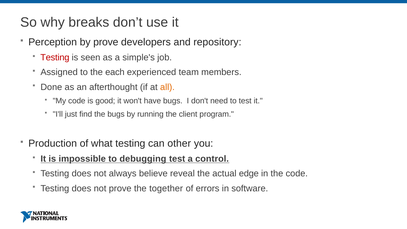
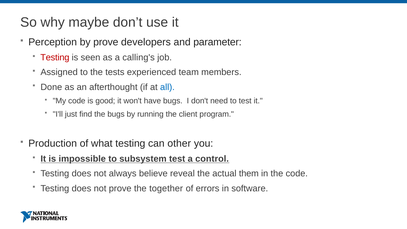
breaks: breaks -> maybe
repository: repository -> parameter
simple's: simple's -> calling's
each: each -> tests
all colour: orange -> blue
debugging: debugging -> subsystem
edge: edge -> them
